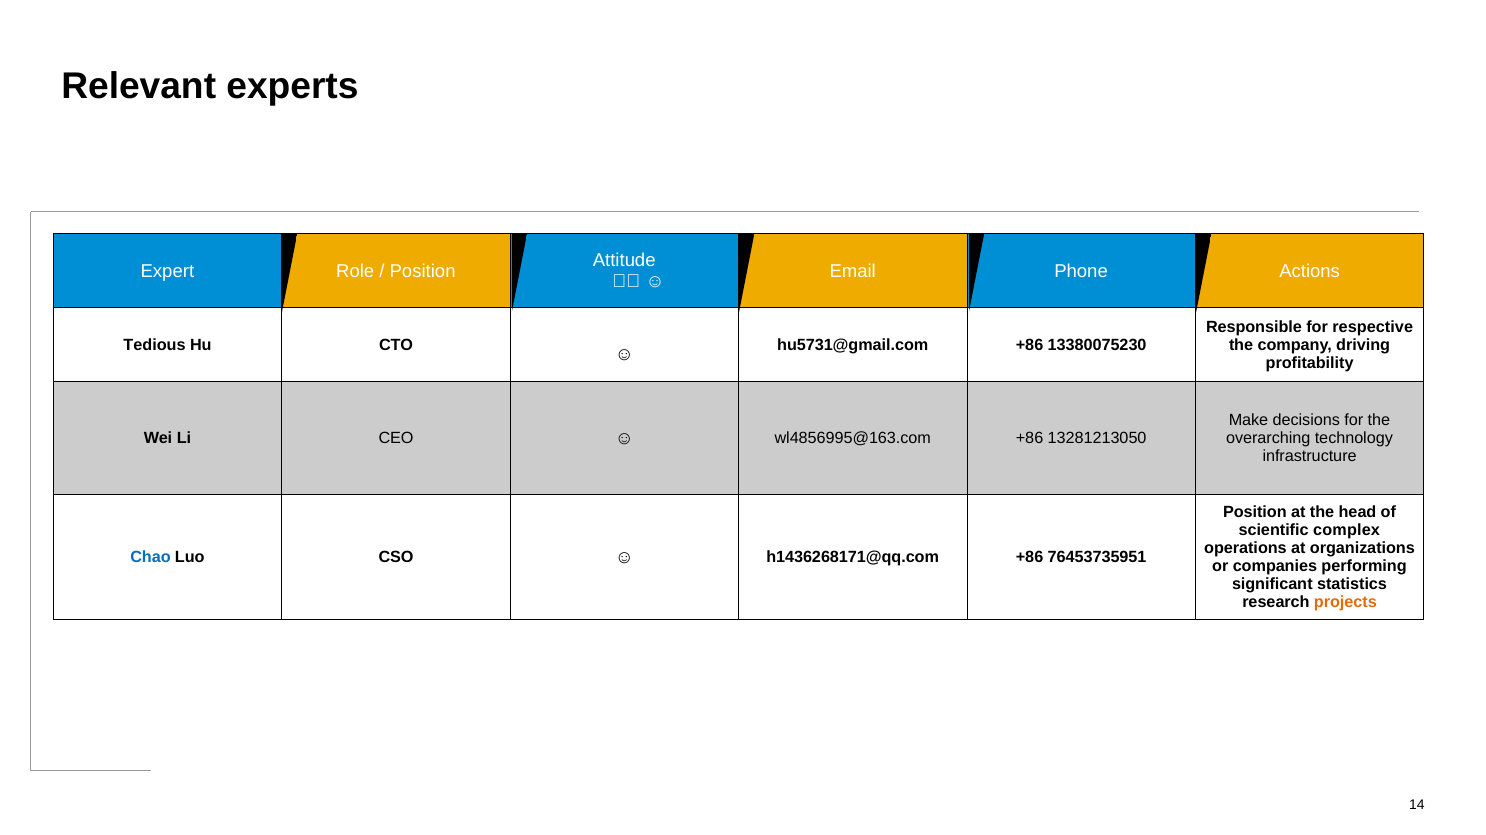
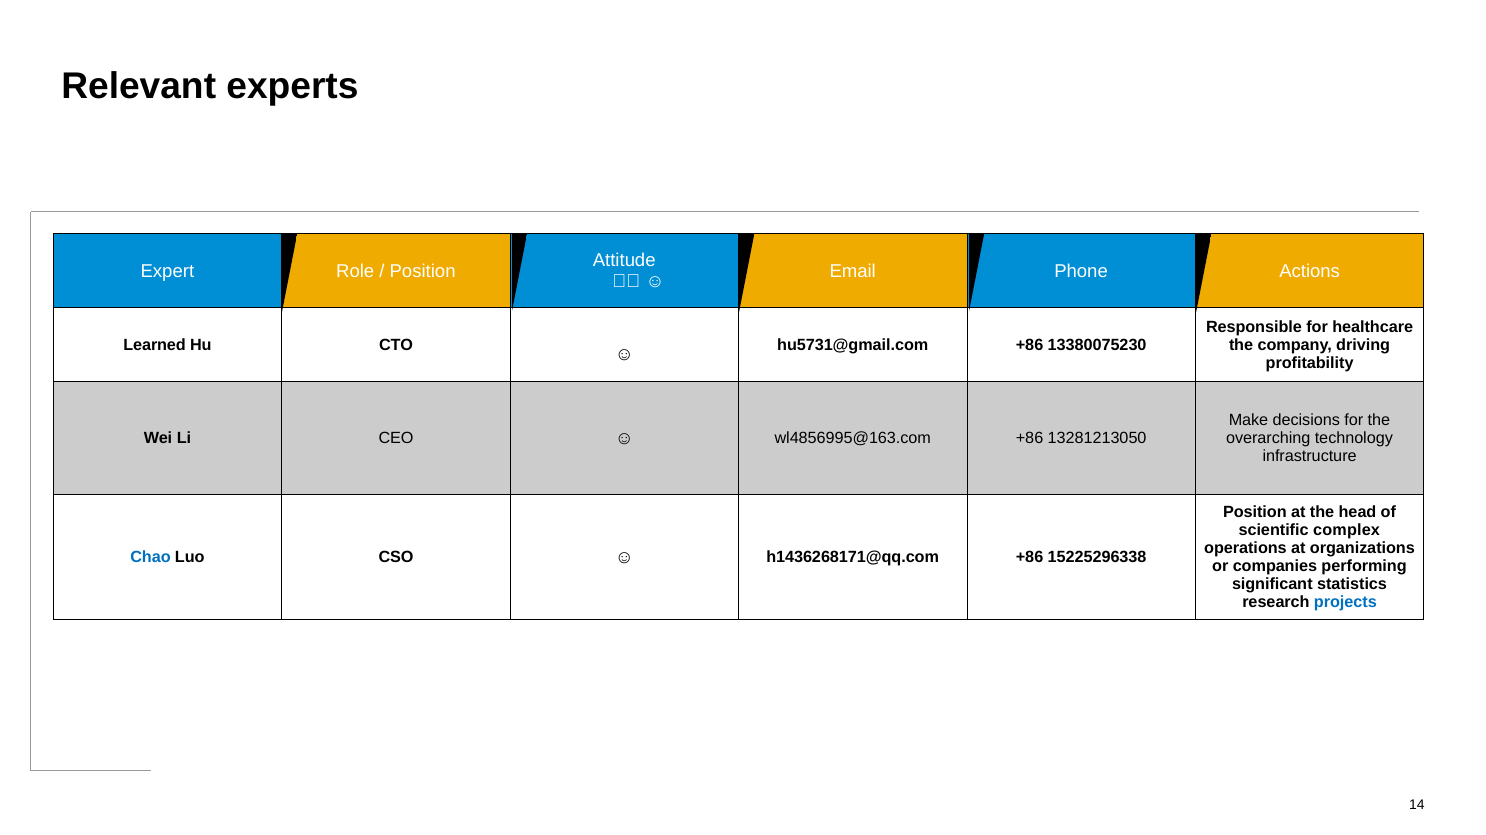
respective: respective -> healthcare
Tedious: Tedious -> Learned
76453735951: 76453735951 -> 15225296338
projects colour: orange -> blue
